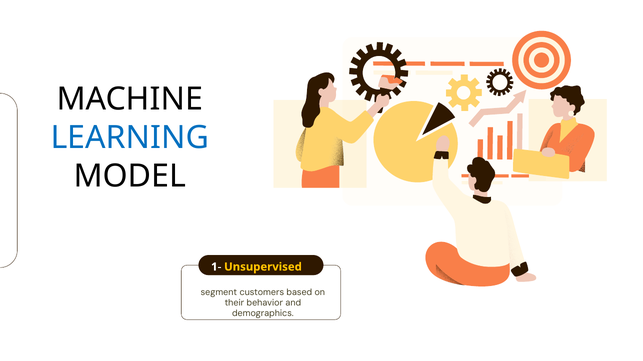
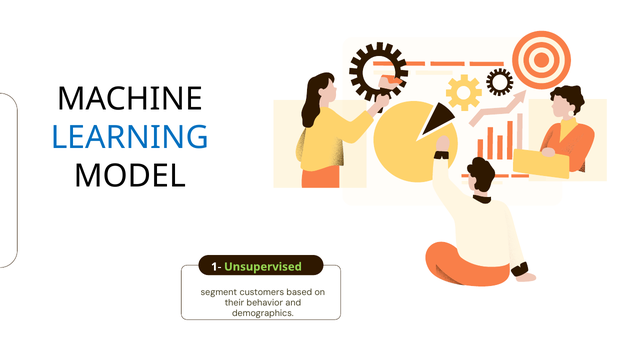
Unsupervised colour: yellow -> light green
